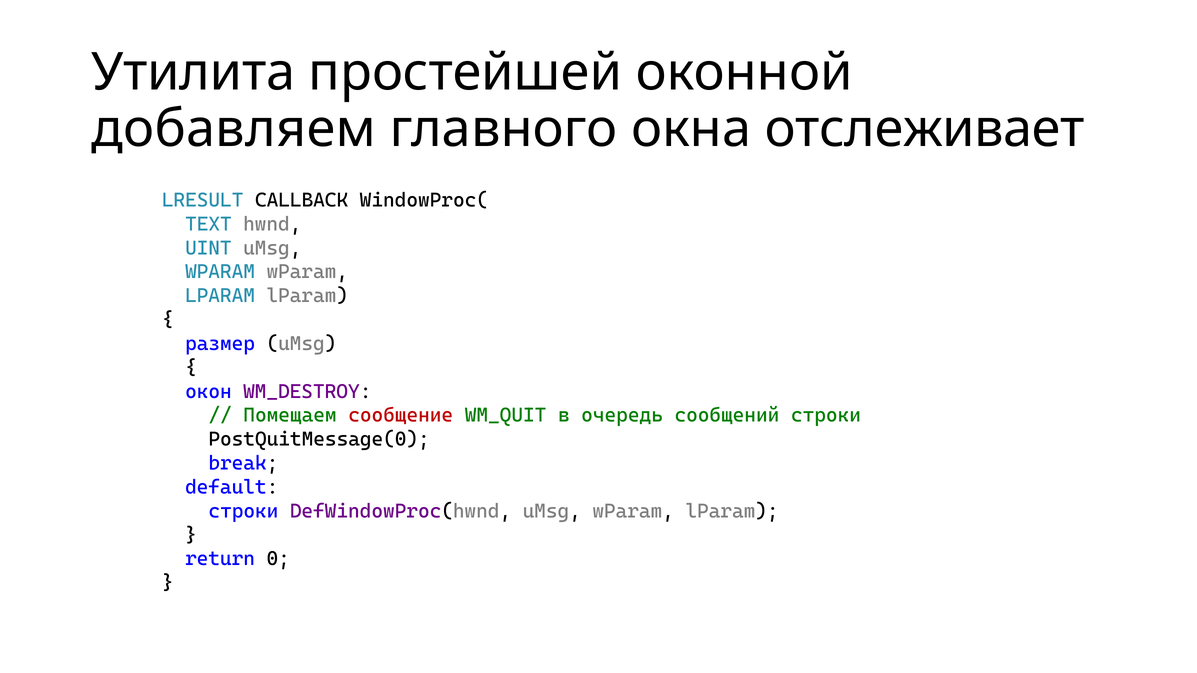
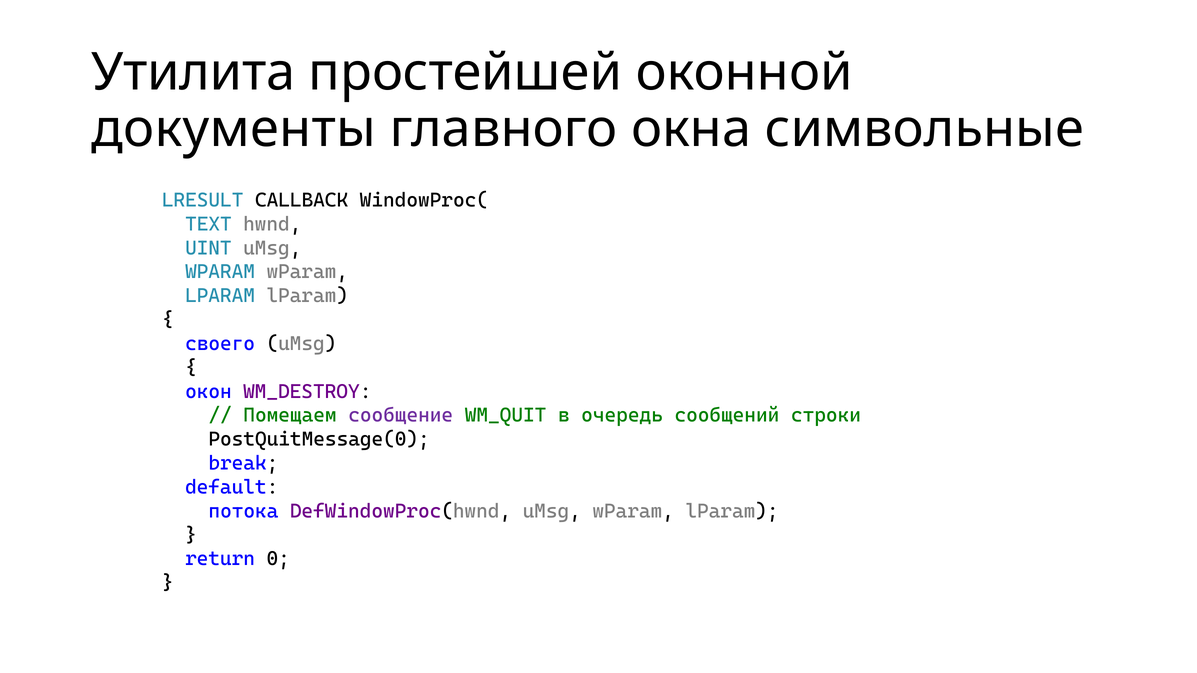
добавляем: добавляем -> документы
отслеживает: отслеживает -> символьные
размер: размер -> своего
сообщение colour: red -> purple
строки at (243, 511): строки -> потока
